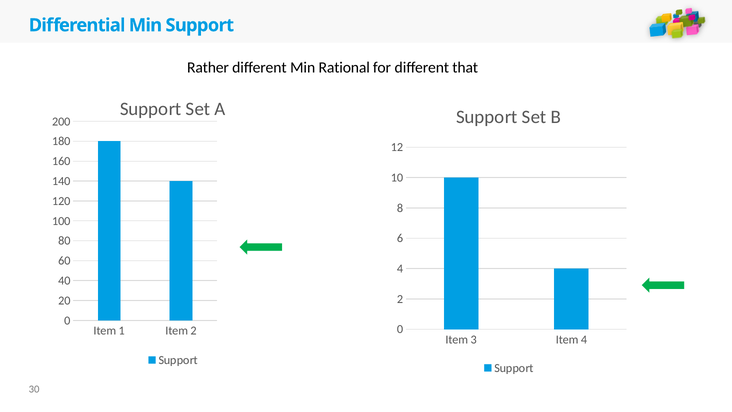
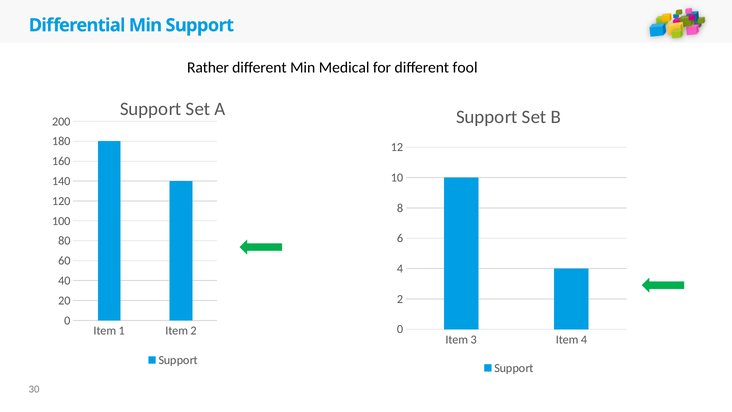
Rational: Rational -> Medical
that: that -> fool
